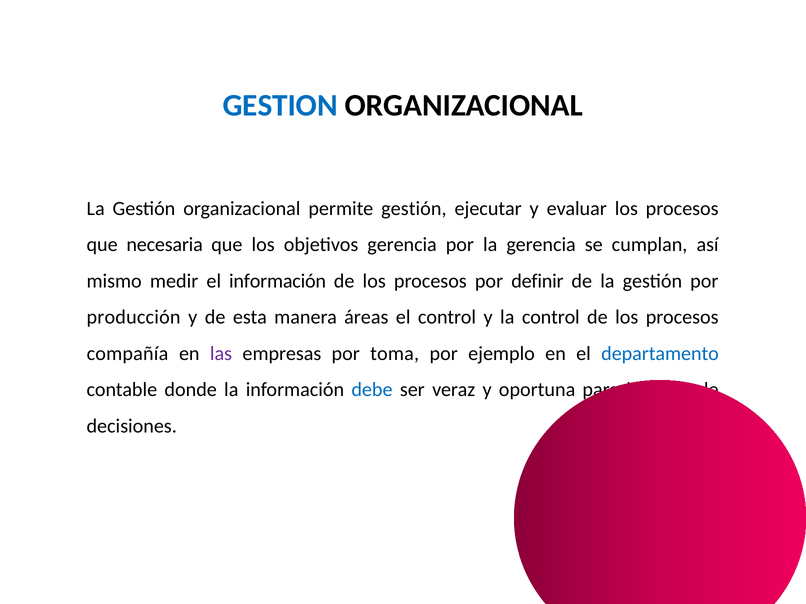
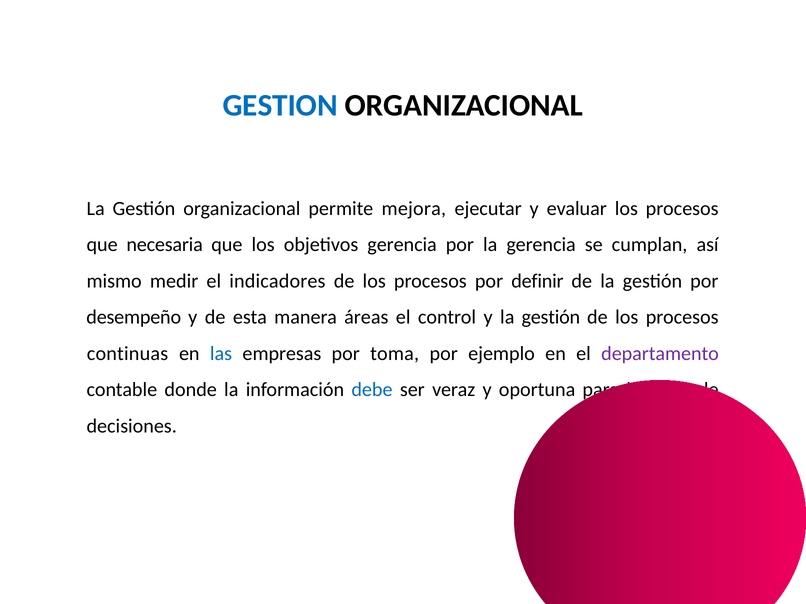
permite gestión: gestión -> mejora
el información: información -> indicadores
producción: producción -> desempeño
y la control: control -> gestión
compañía: compañía -> continuas
las colour: purple -> blue
departamento colour: blue -> purple
